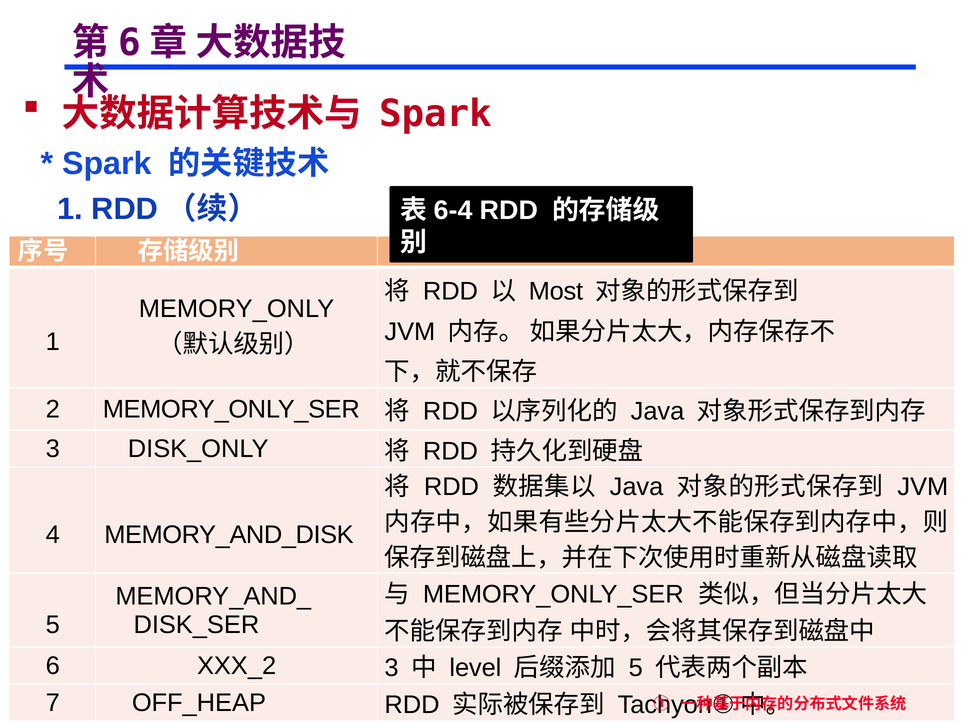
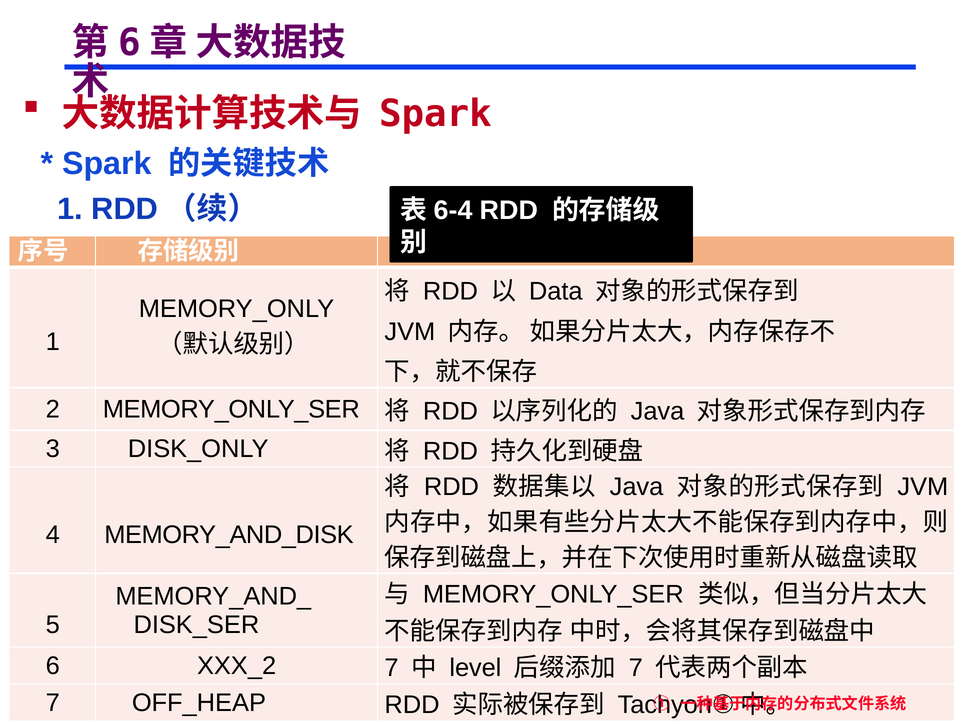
Most: Most -> Data
3 at (392, 669): 3 -> 7
5 at (636, 669): 5 -> 7
